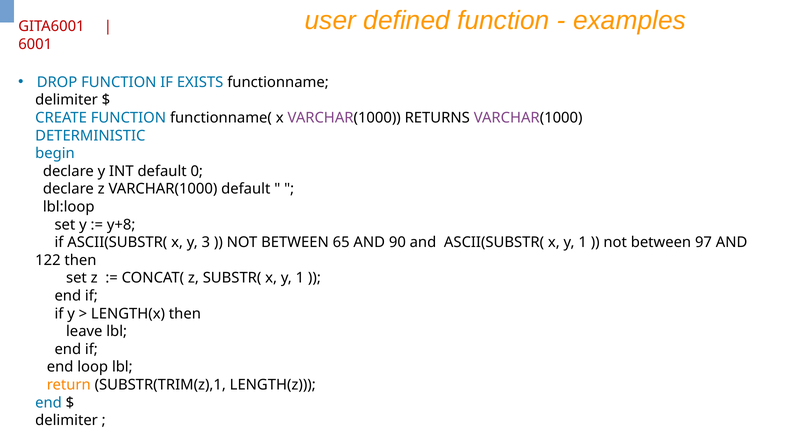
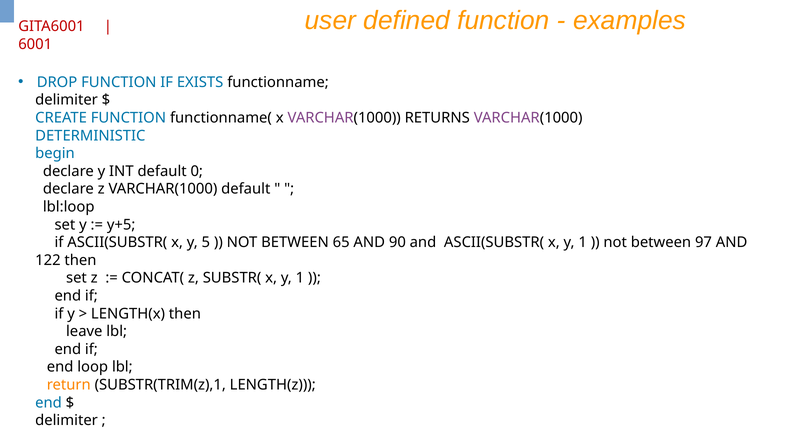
y+8: y+8 -> y+5
3: 3 -> 5
